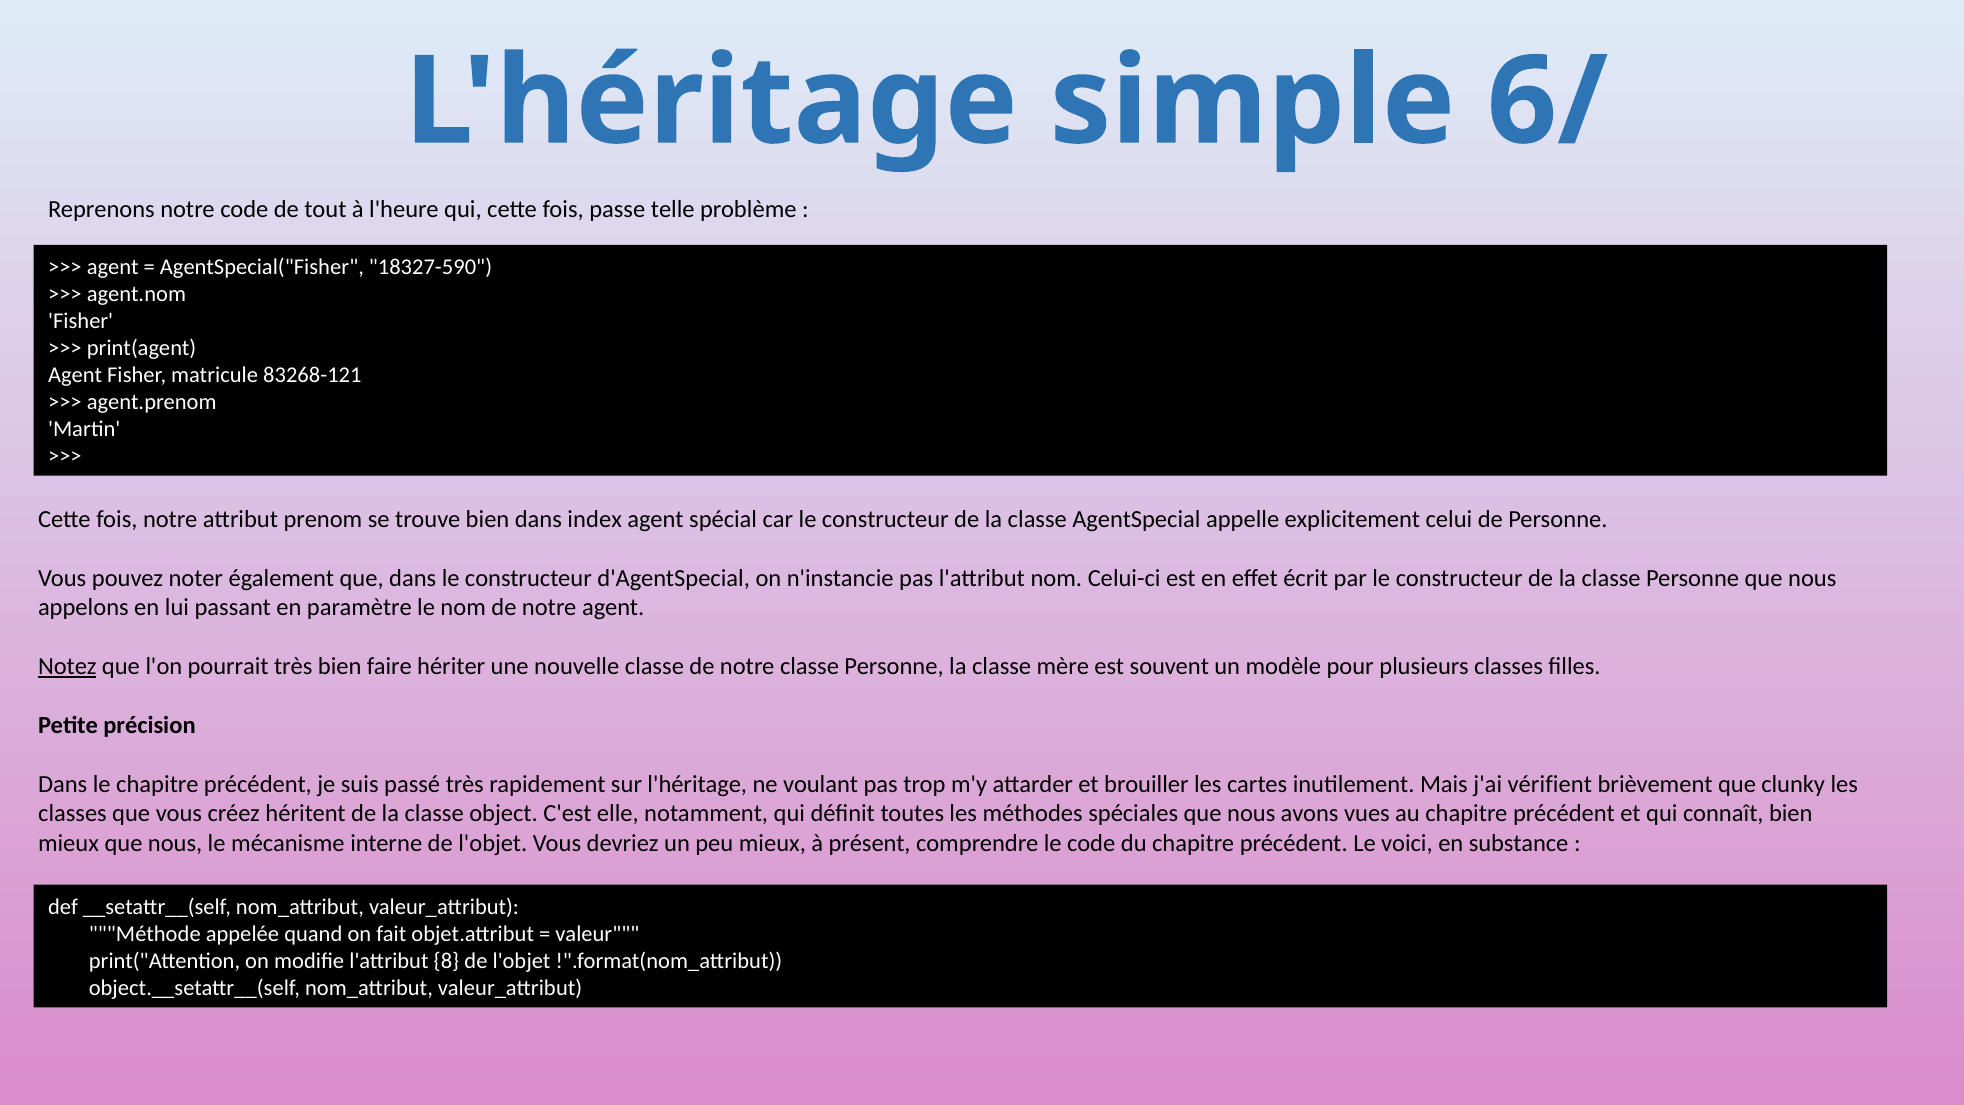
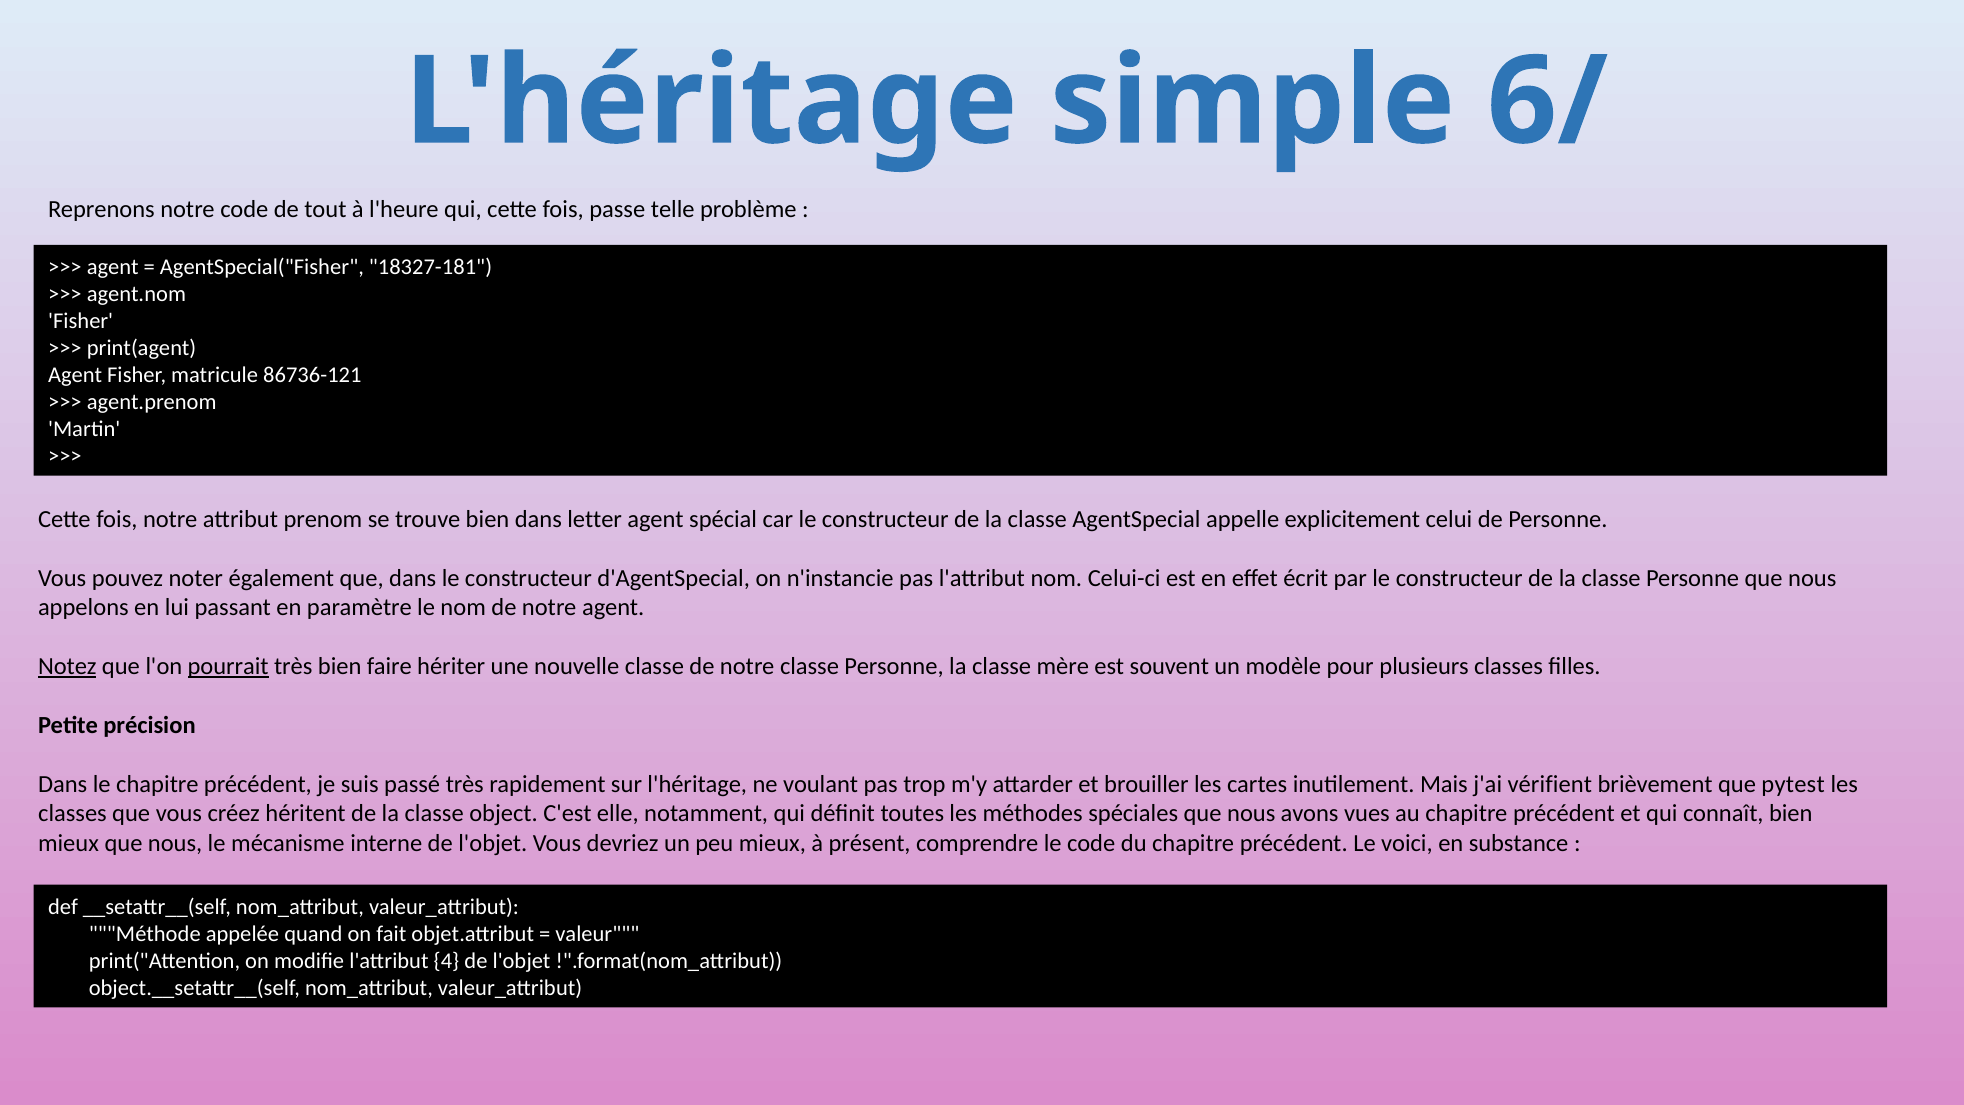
18327-590: 18327-590 -> 18327-181
83268-121: 83268-121 -> 86736-121
index: index -> letter
pourrait underline: none -> present
clunky: clunky -> pytest
8: 8 -> 4
